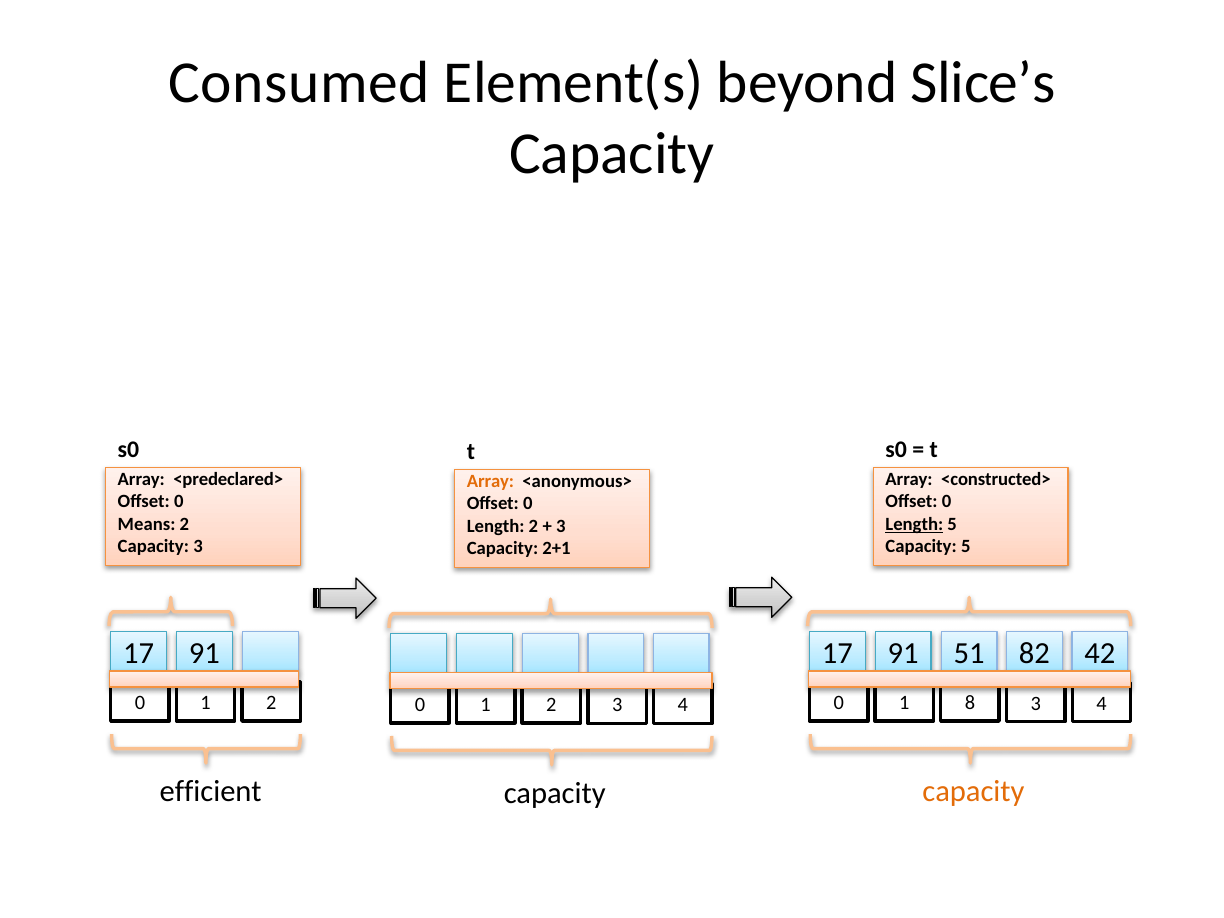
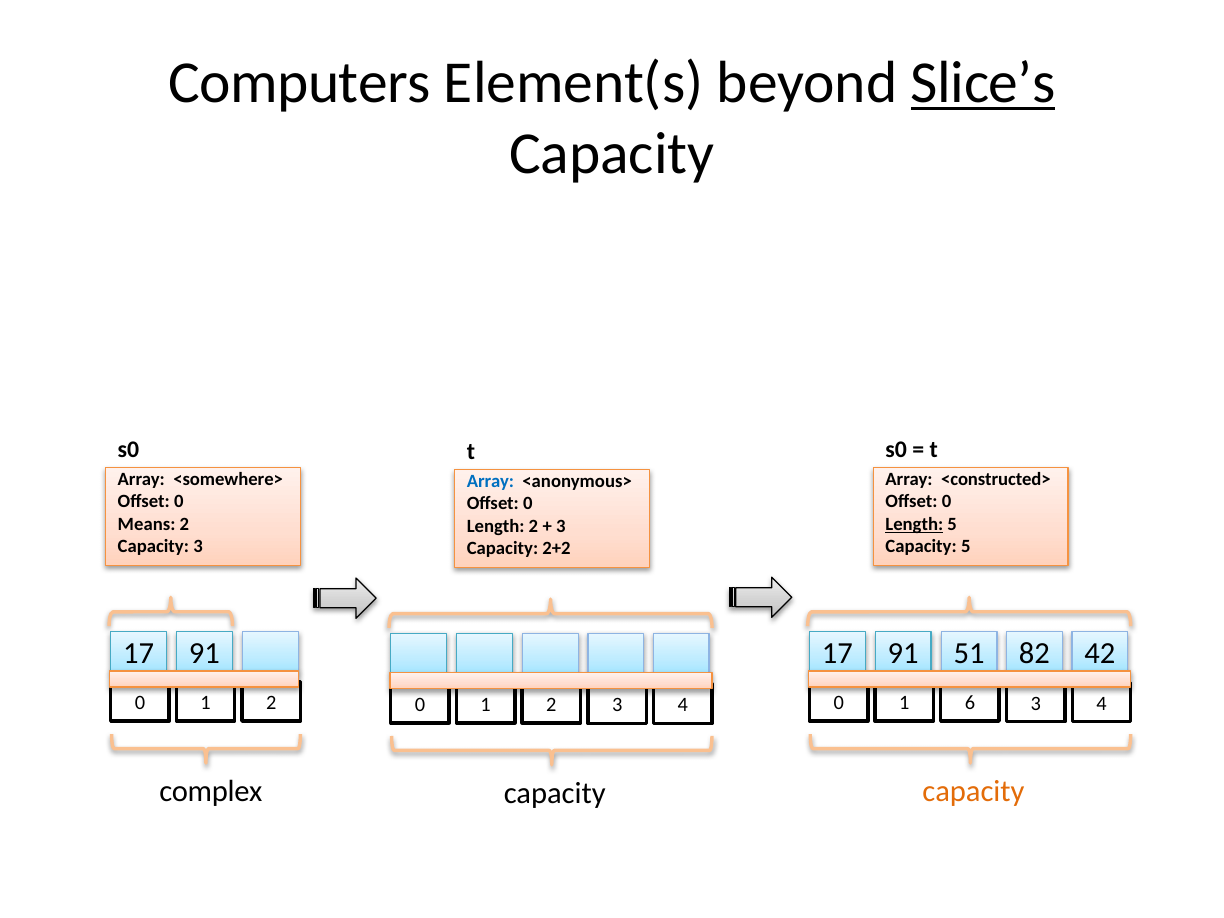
Consumed: Consumed -> Computers
Slice’s underline: none -> present
<predeclared>: <predeclared> -> <somewhere>
Array at (490, 481) colour: orange -> blue
2+1: 2+1 -> 2+2
8: 8 -> 6
efficient: efficient -> complex
